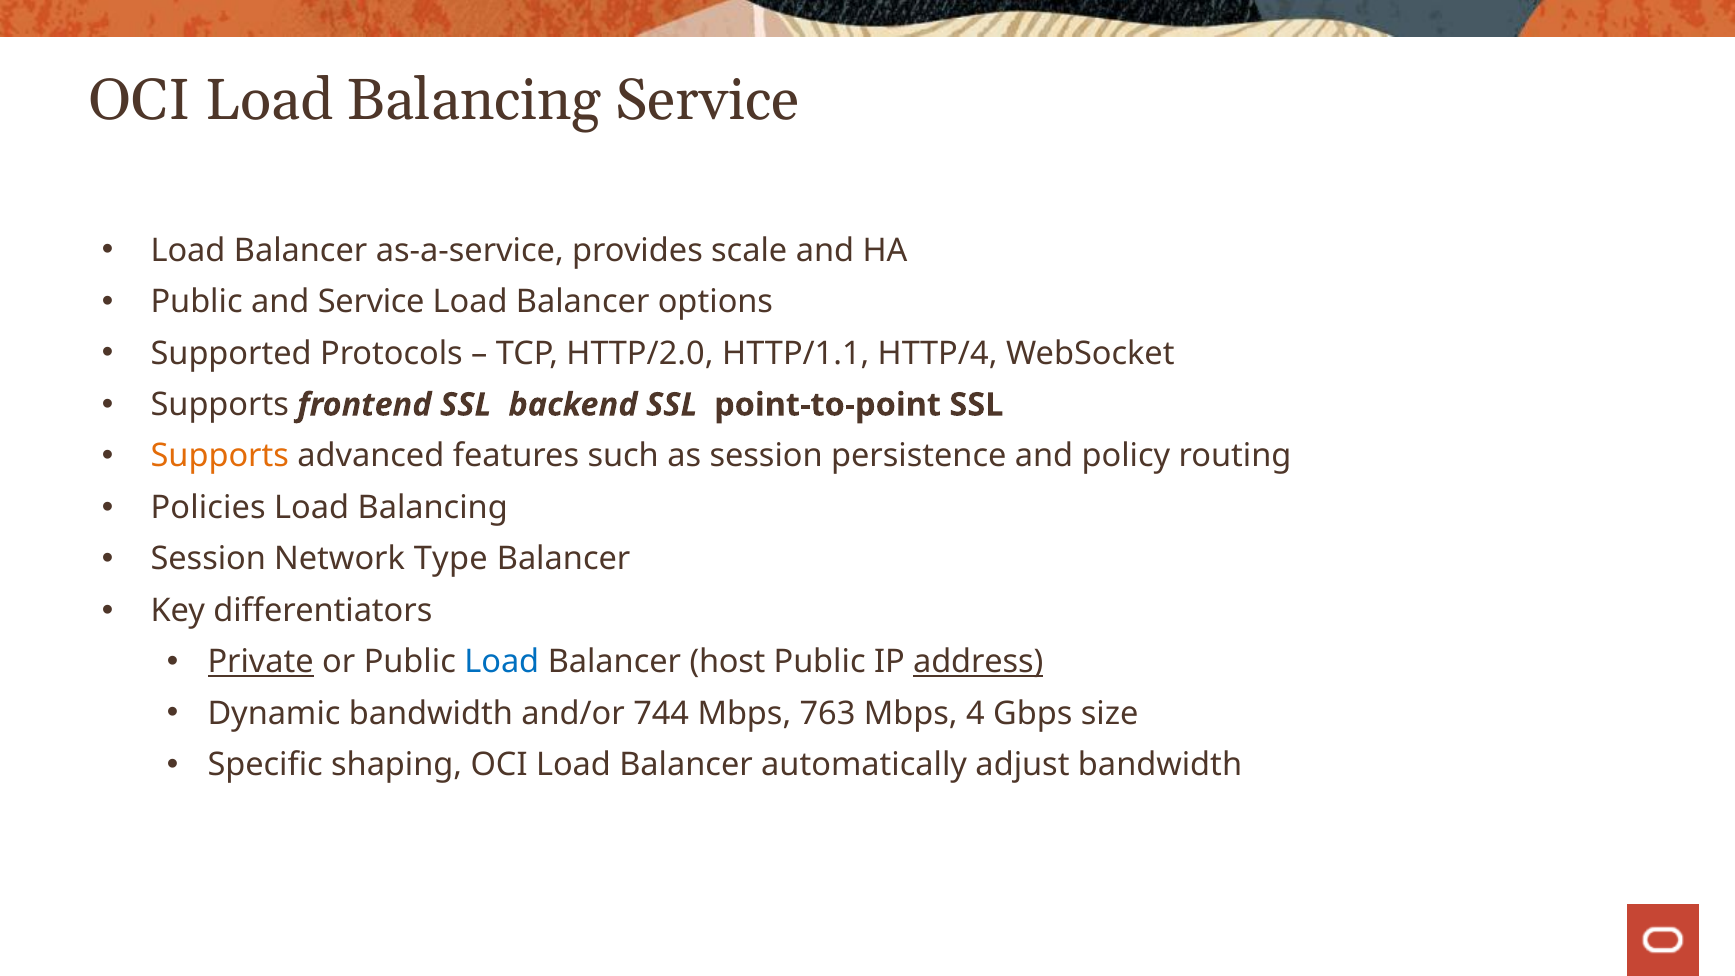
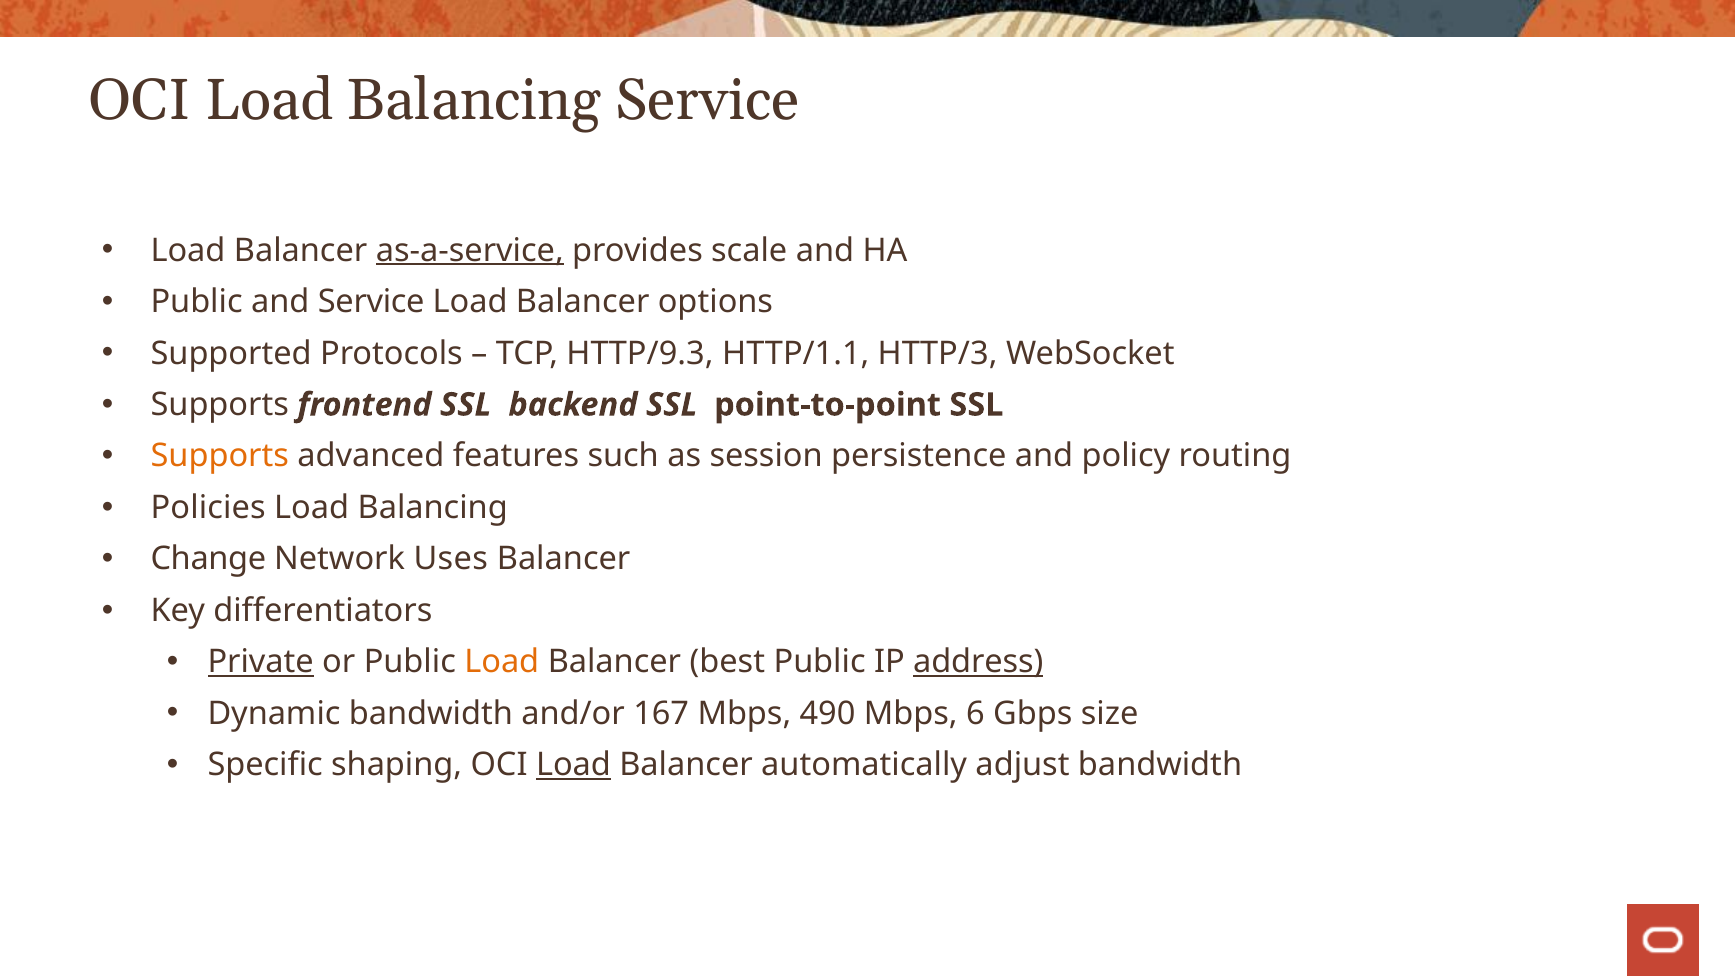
as-a-service underline: none -> present
HTTP/2.0: HTTP/2.0 -> HTTP/9.3
HTTP/4: HTTP/4 -> HTTP/3
Session at (208, 559): Session -> Change
Type: Type -> Uses
Load at (502, 662) colour: blue -> orange
host: host -> best
744: 744 -> 167
763: 763 -> 490
4: 4 -> 6
Load at (573, 765) underline: none -> present
